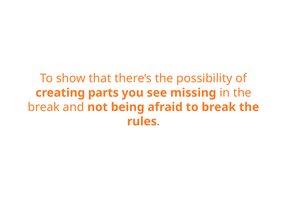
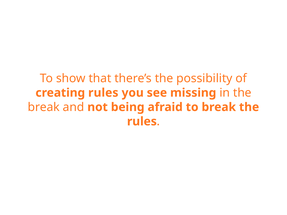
creating parts: parts -> rules
